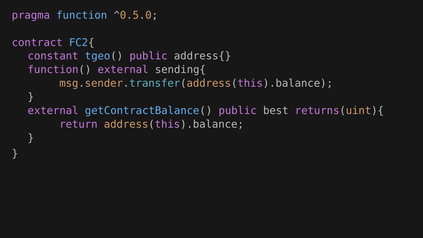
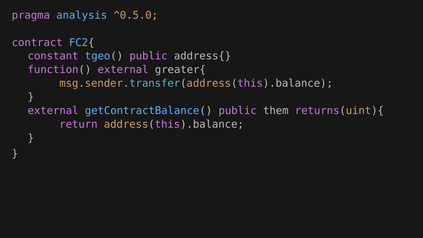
function: function -> analysis
sending{: sending{ -> greater{
best: best -> them
